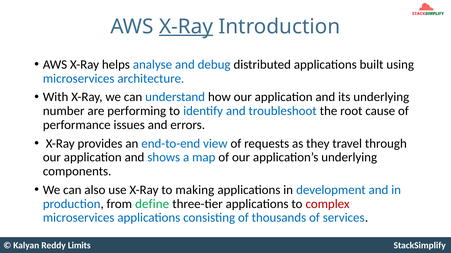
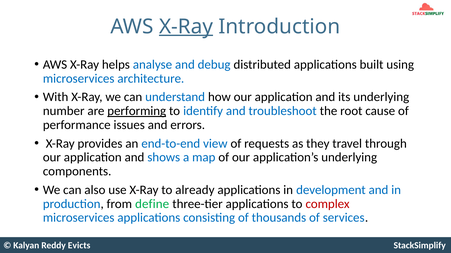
performing underline: none -> present
making: making -> already
Limits: Limits -> Evicts
